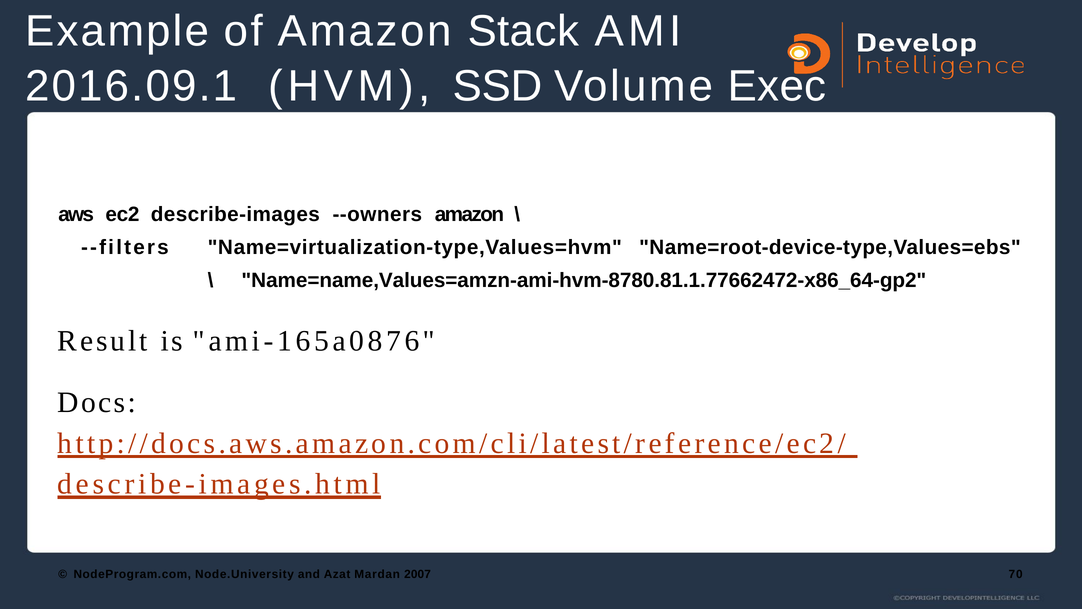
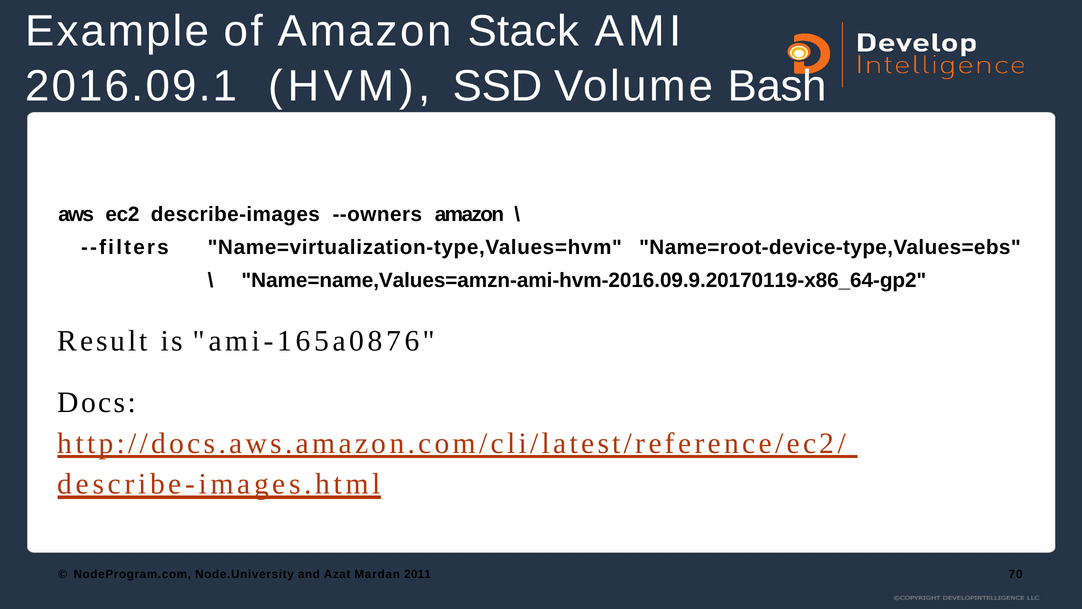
Exec: Exec -> Bash
Name=name,Values=amzn-ami-hvm-8780.81.1.77662472-x86_64-gp2: Name=name,Values=amzn-ami-hvm-8780.81.1.77662472-x86_64-gp2 -> Name=name,Values=amzn-ami-hvm-2016.09.9.20170119-x86_64-gp2
2007: 2007 -> 2011
